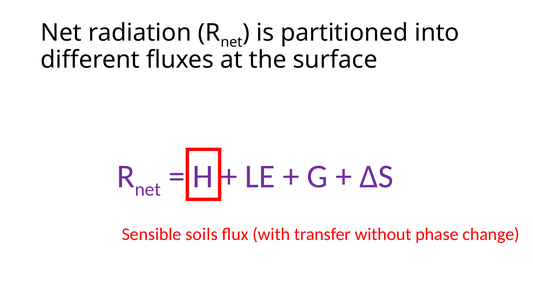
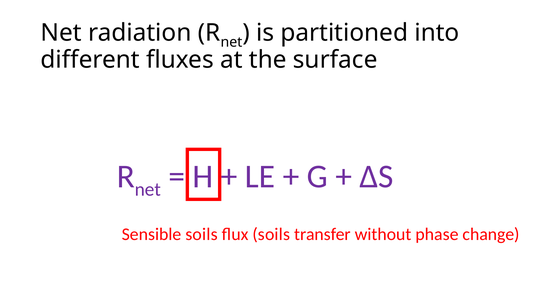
flux with: with -> soils
